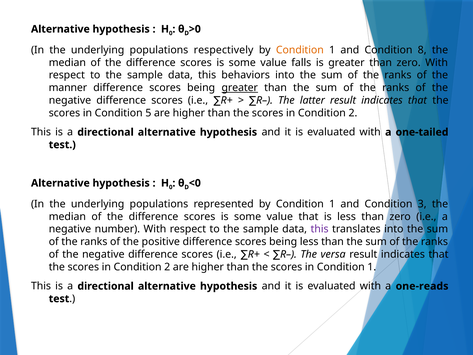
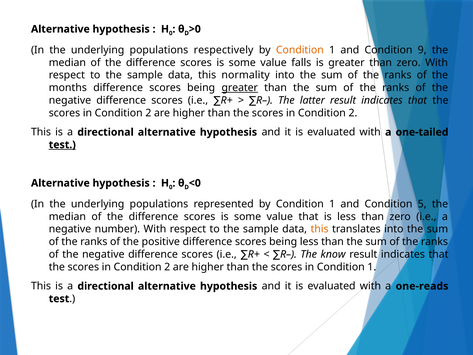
8: 8 -> 9
behaviors: behaviors -> normality
manner: manner -> months
5 at (148, 113): 5 -> 2
test at (62, 145) underline: none -> present
3: 3 -> 5
this at (320, 229) colour: purple -> orange
versa: versa -> know
